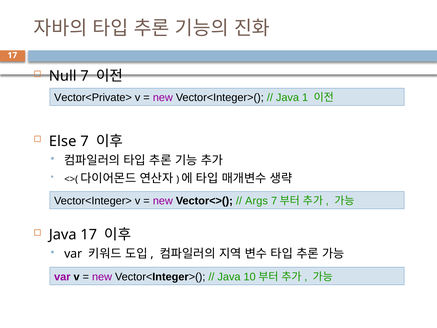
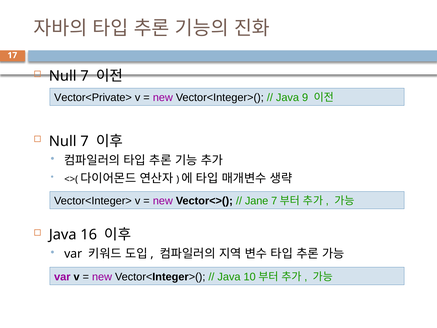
1: 1 -> 9
Else at (63, 141): Else -> Null
Args: Args -> Jane
Java 17: 17 -> 16
